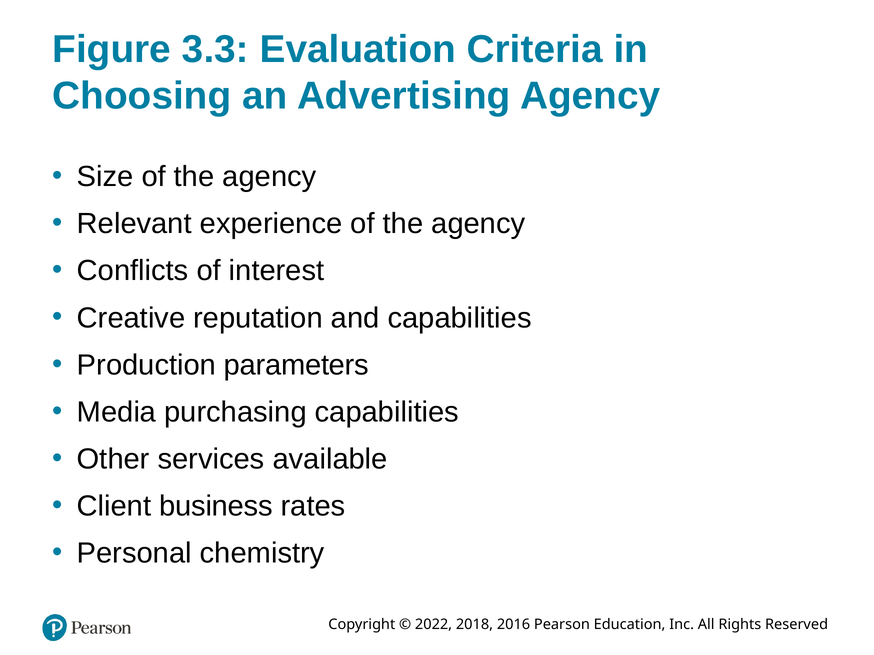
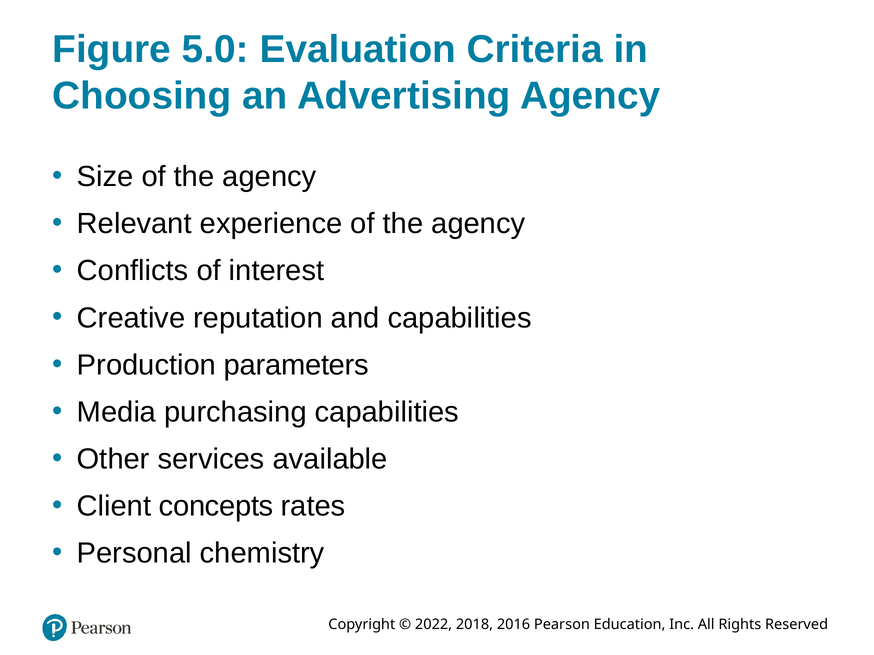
3.3: 3.3 -> 5.0
business: business -> concepts
